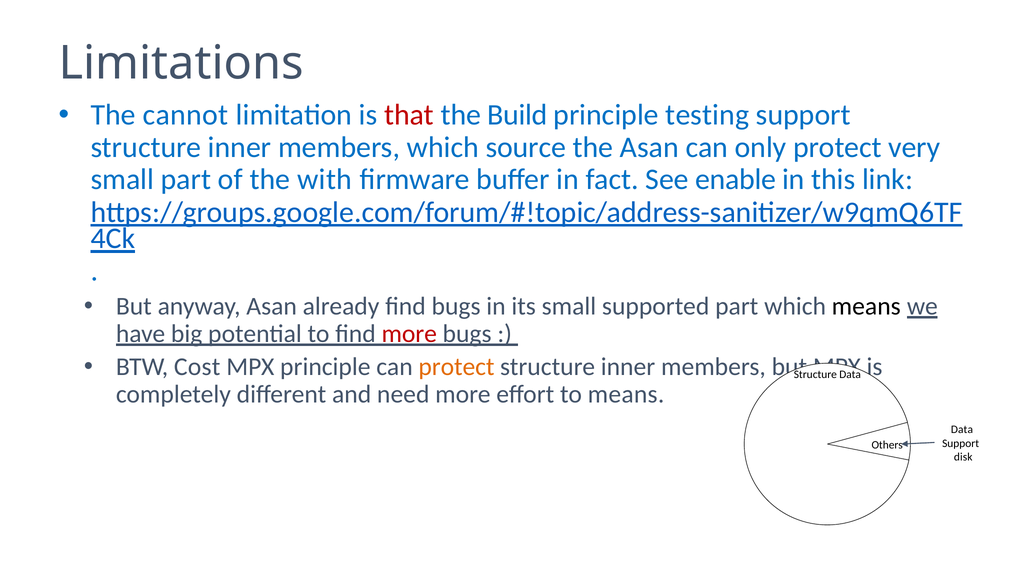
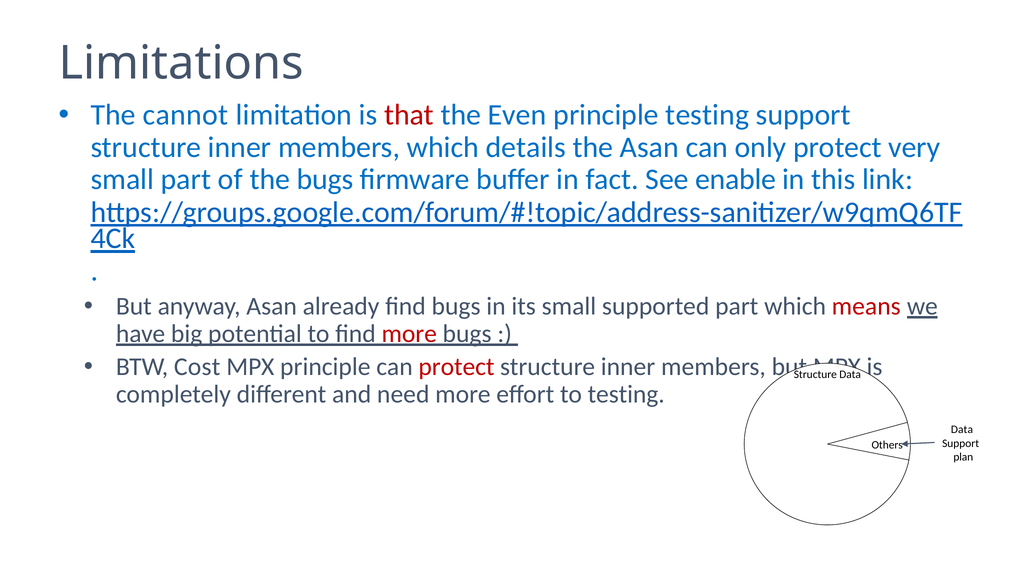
Build: Build -> Even
source: source -> details
the with: with -> bugs
means at (866, 307) colour: black -> red
protect at (456, 367) colour: orange -> red
to means: means -> testing
disk: disk -> plan
